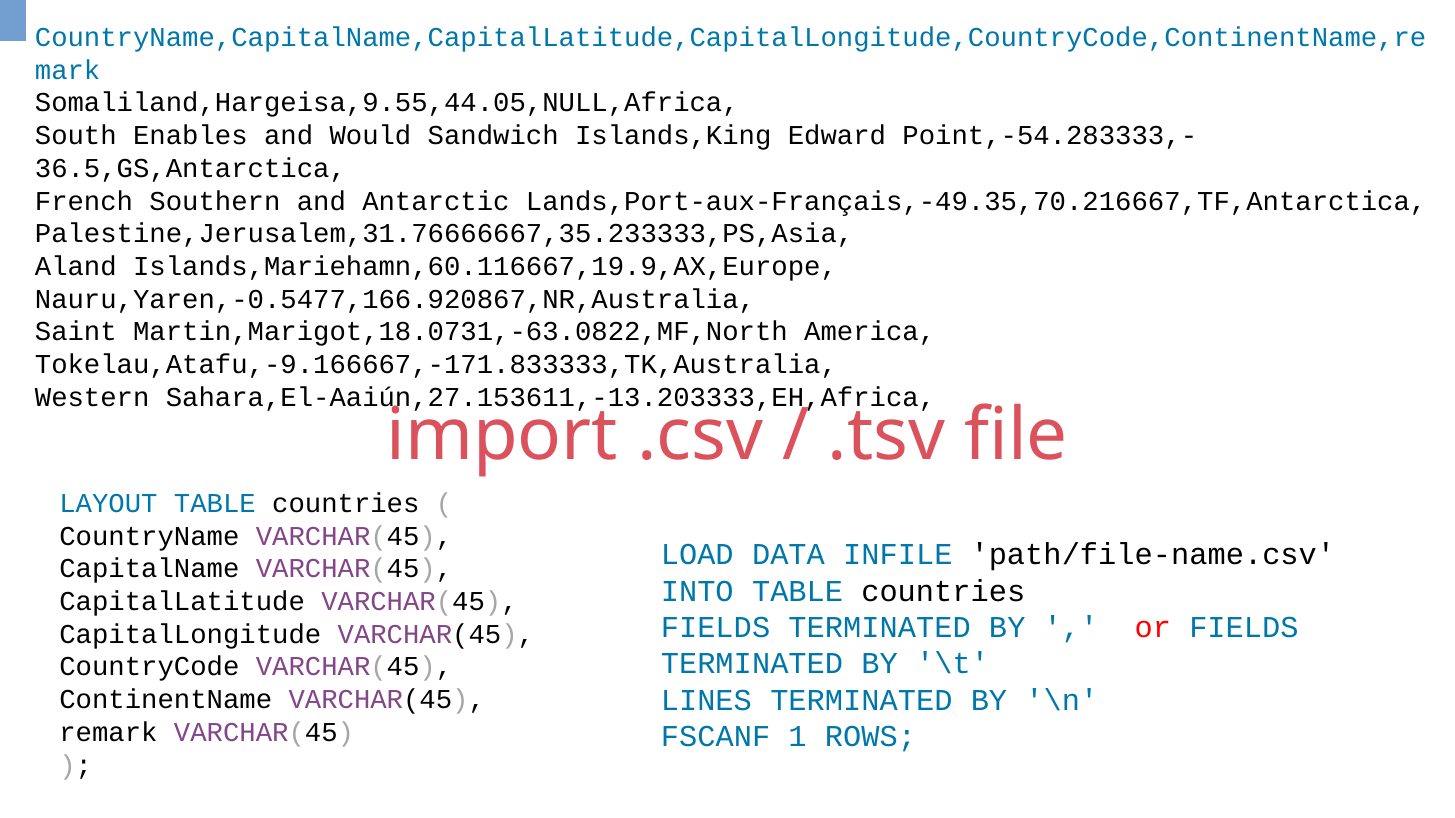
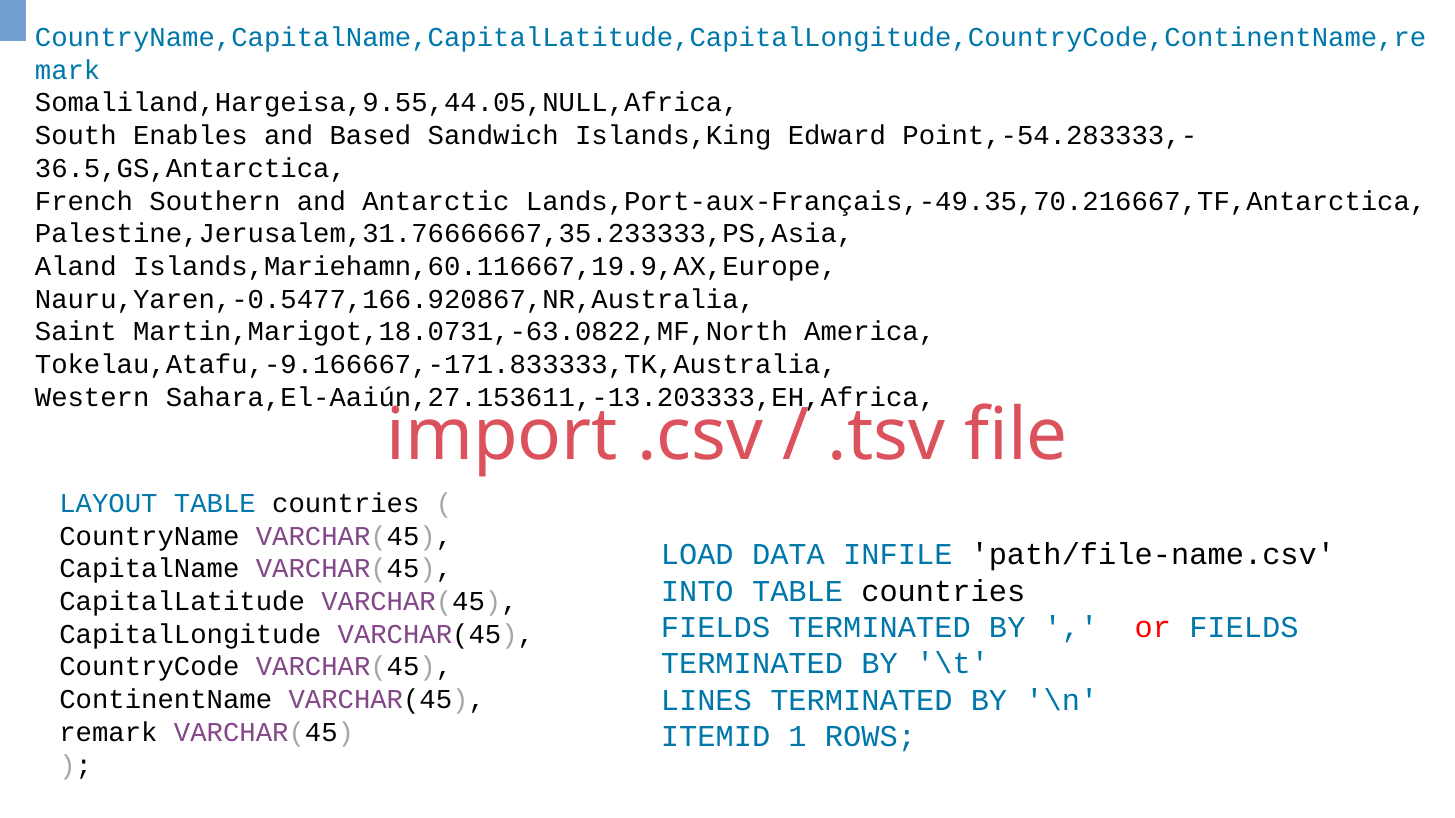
Would: Would -> Based
FSCANF: FSCANF -> ITEMID
